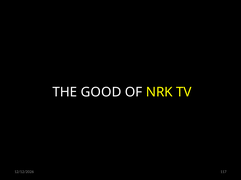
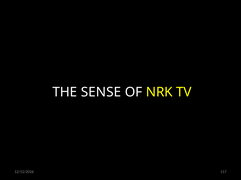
GOOD: GOOD -> SENSE
